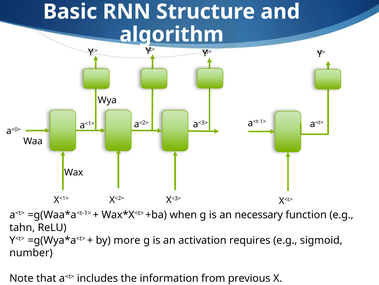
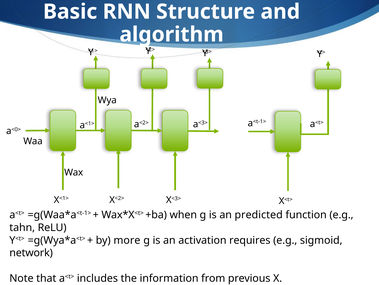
necessary: necessary -> predicted
number: number -> network
